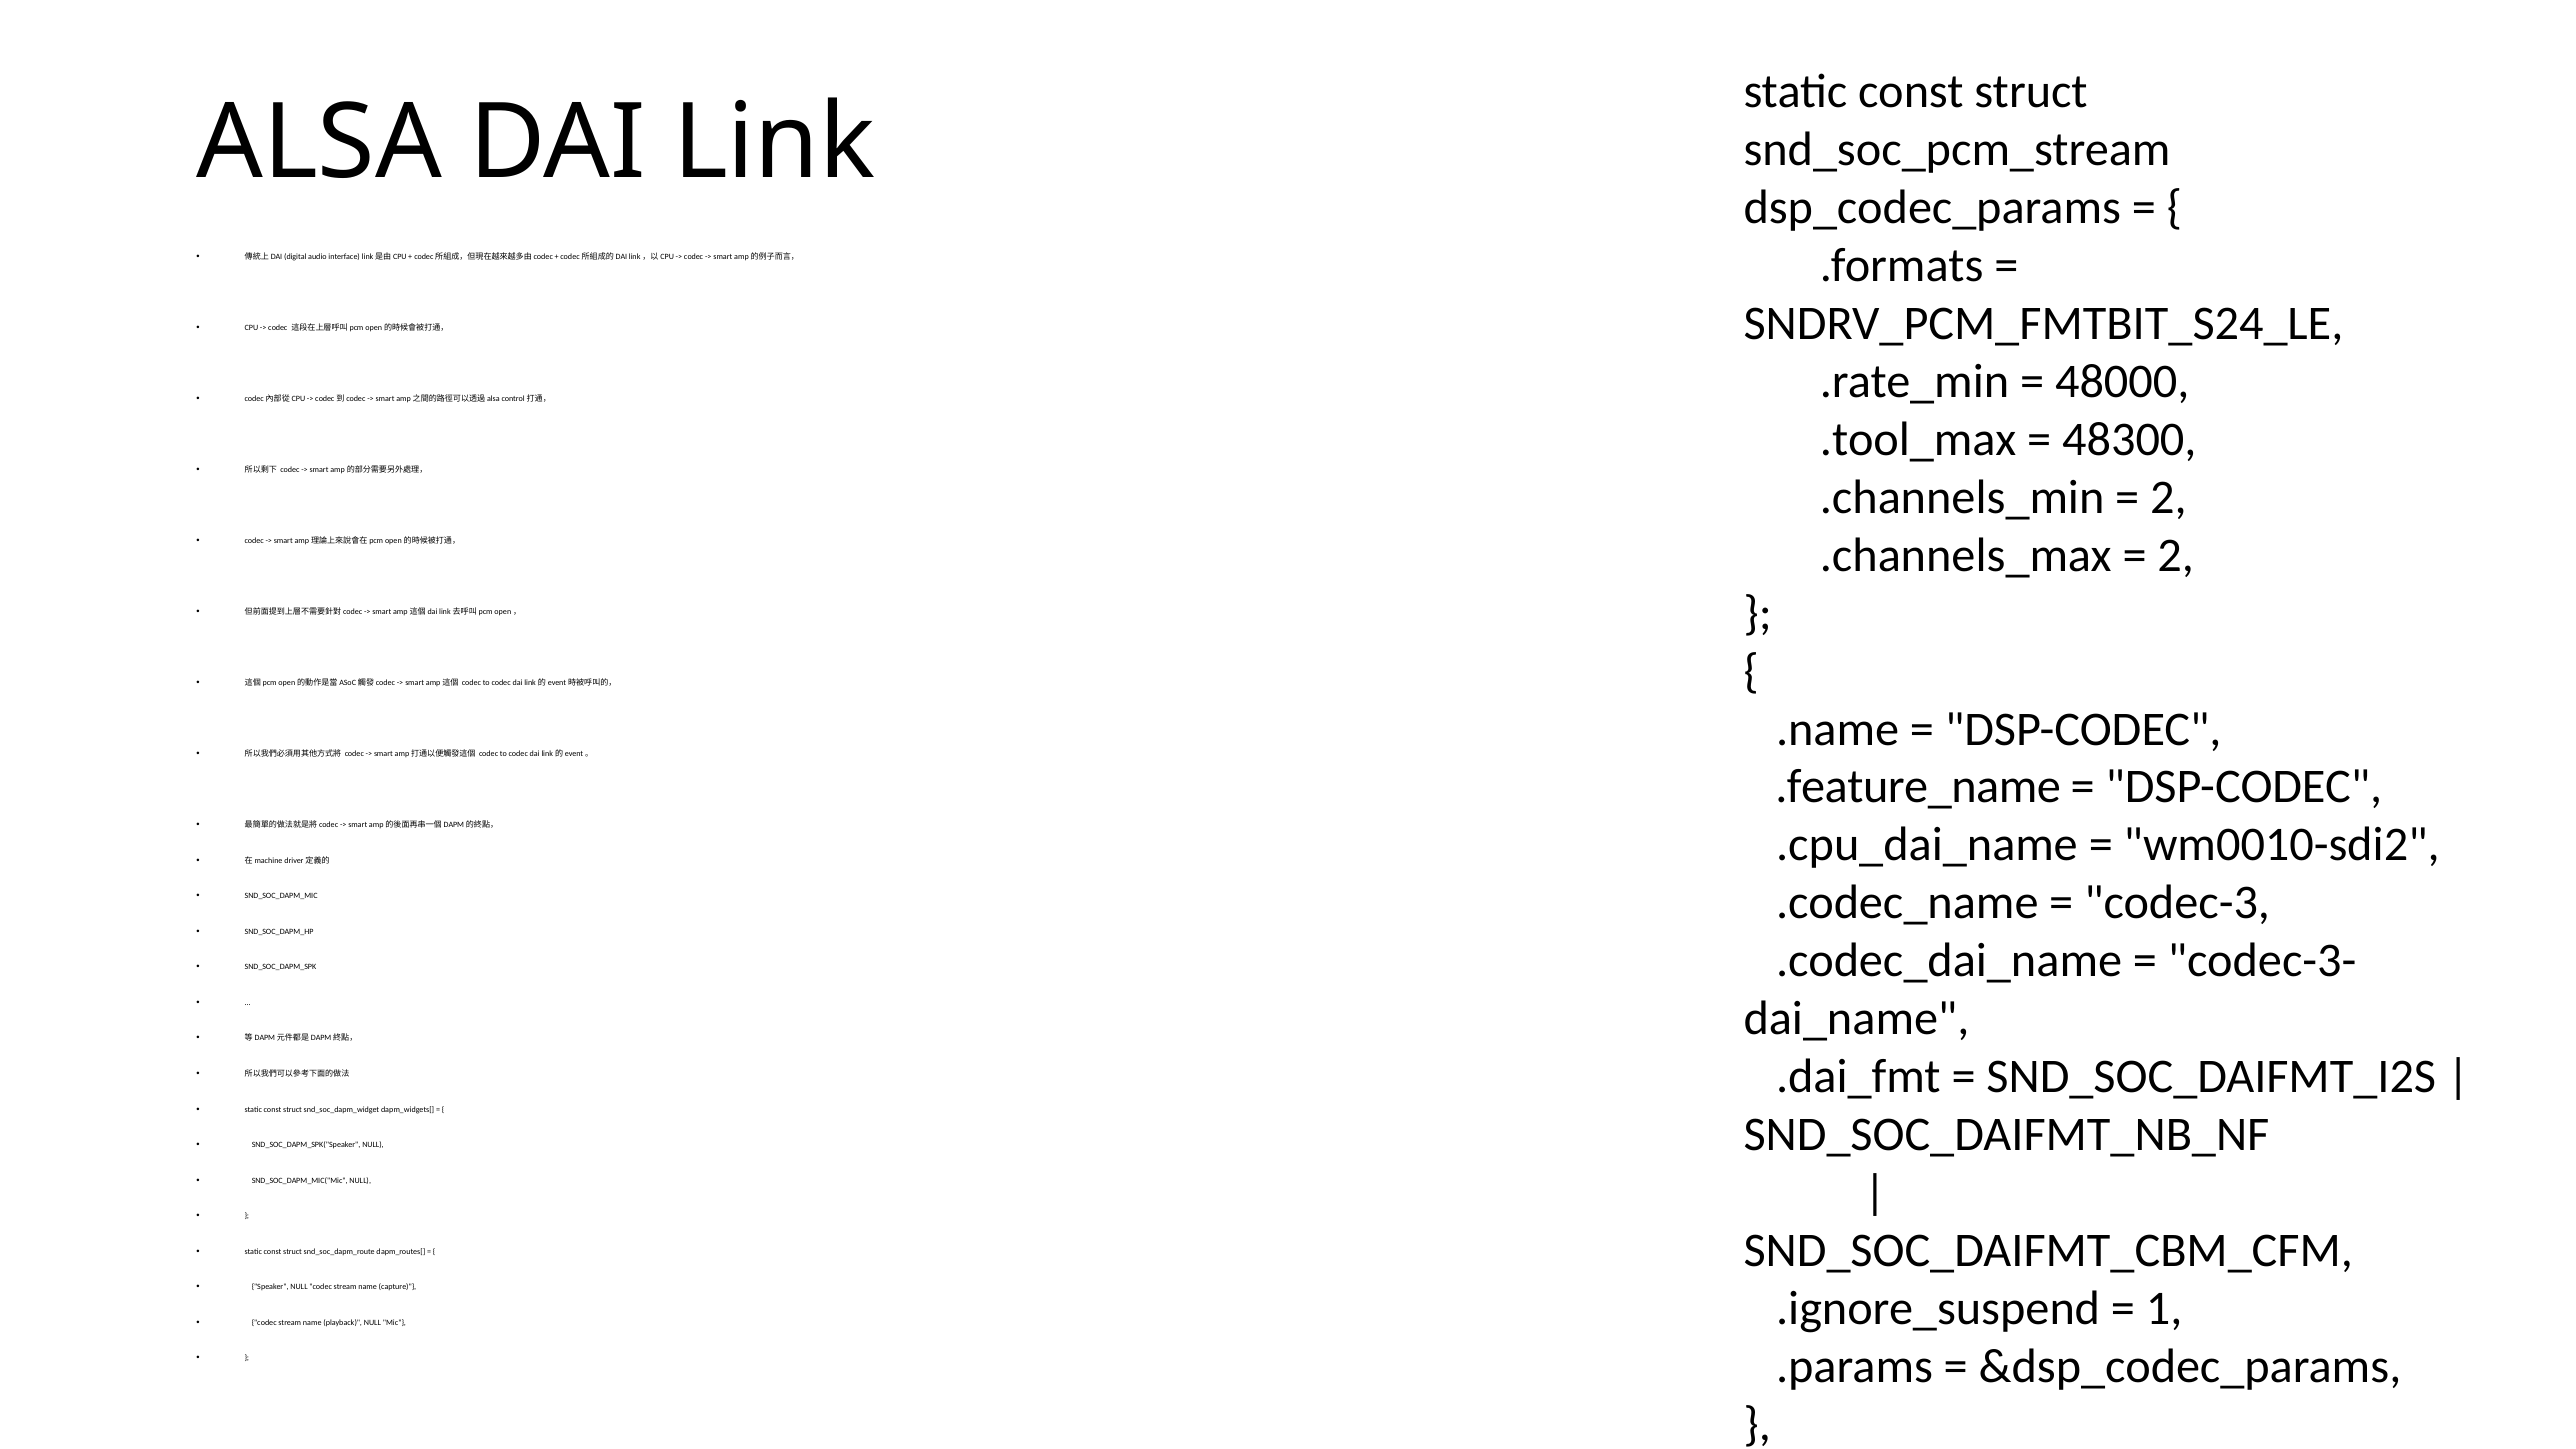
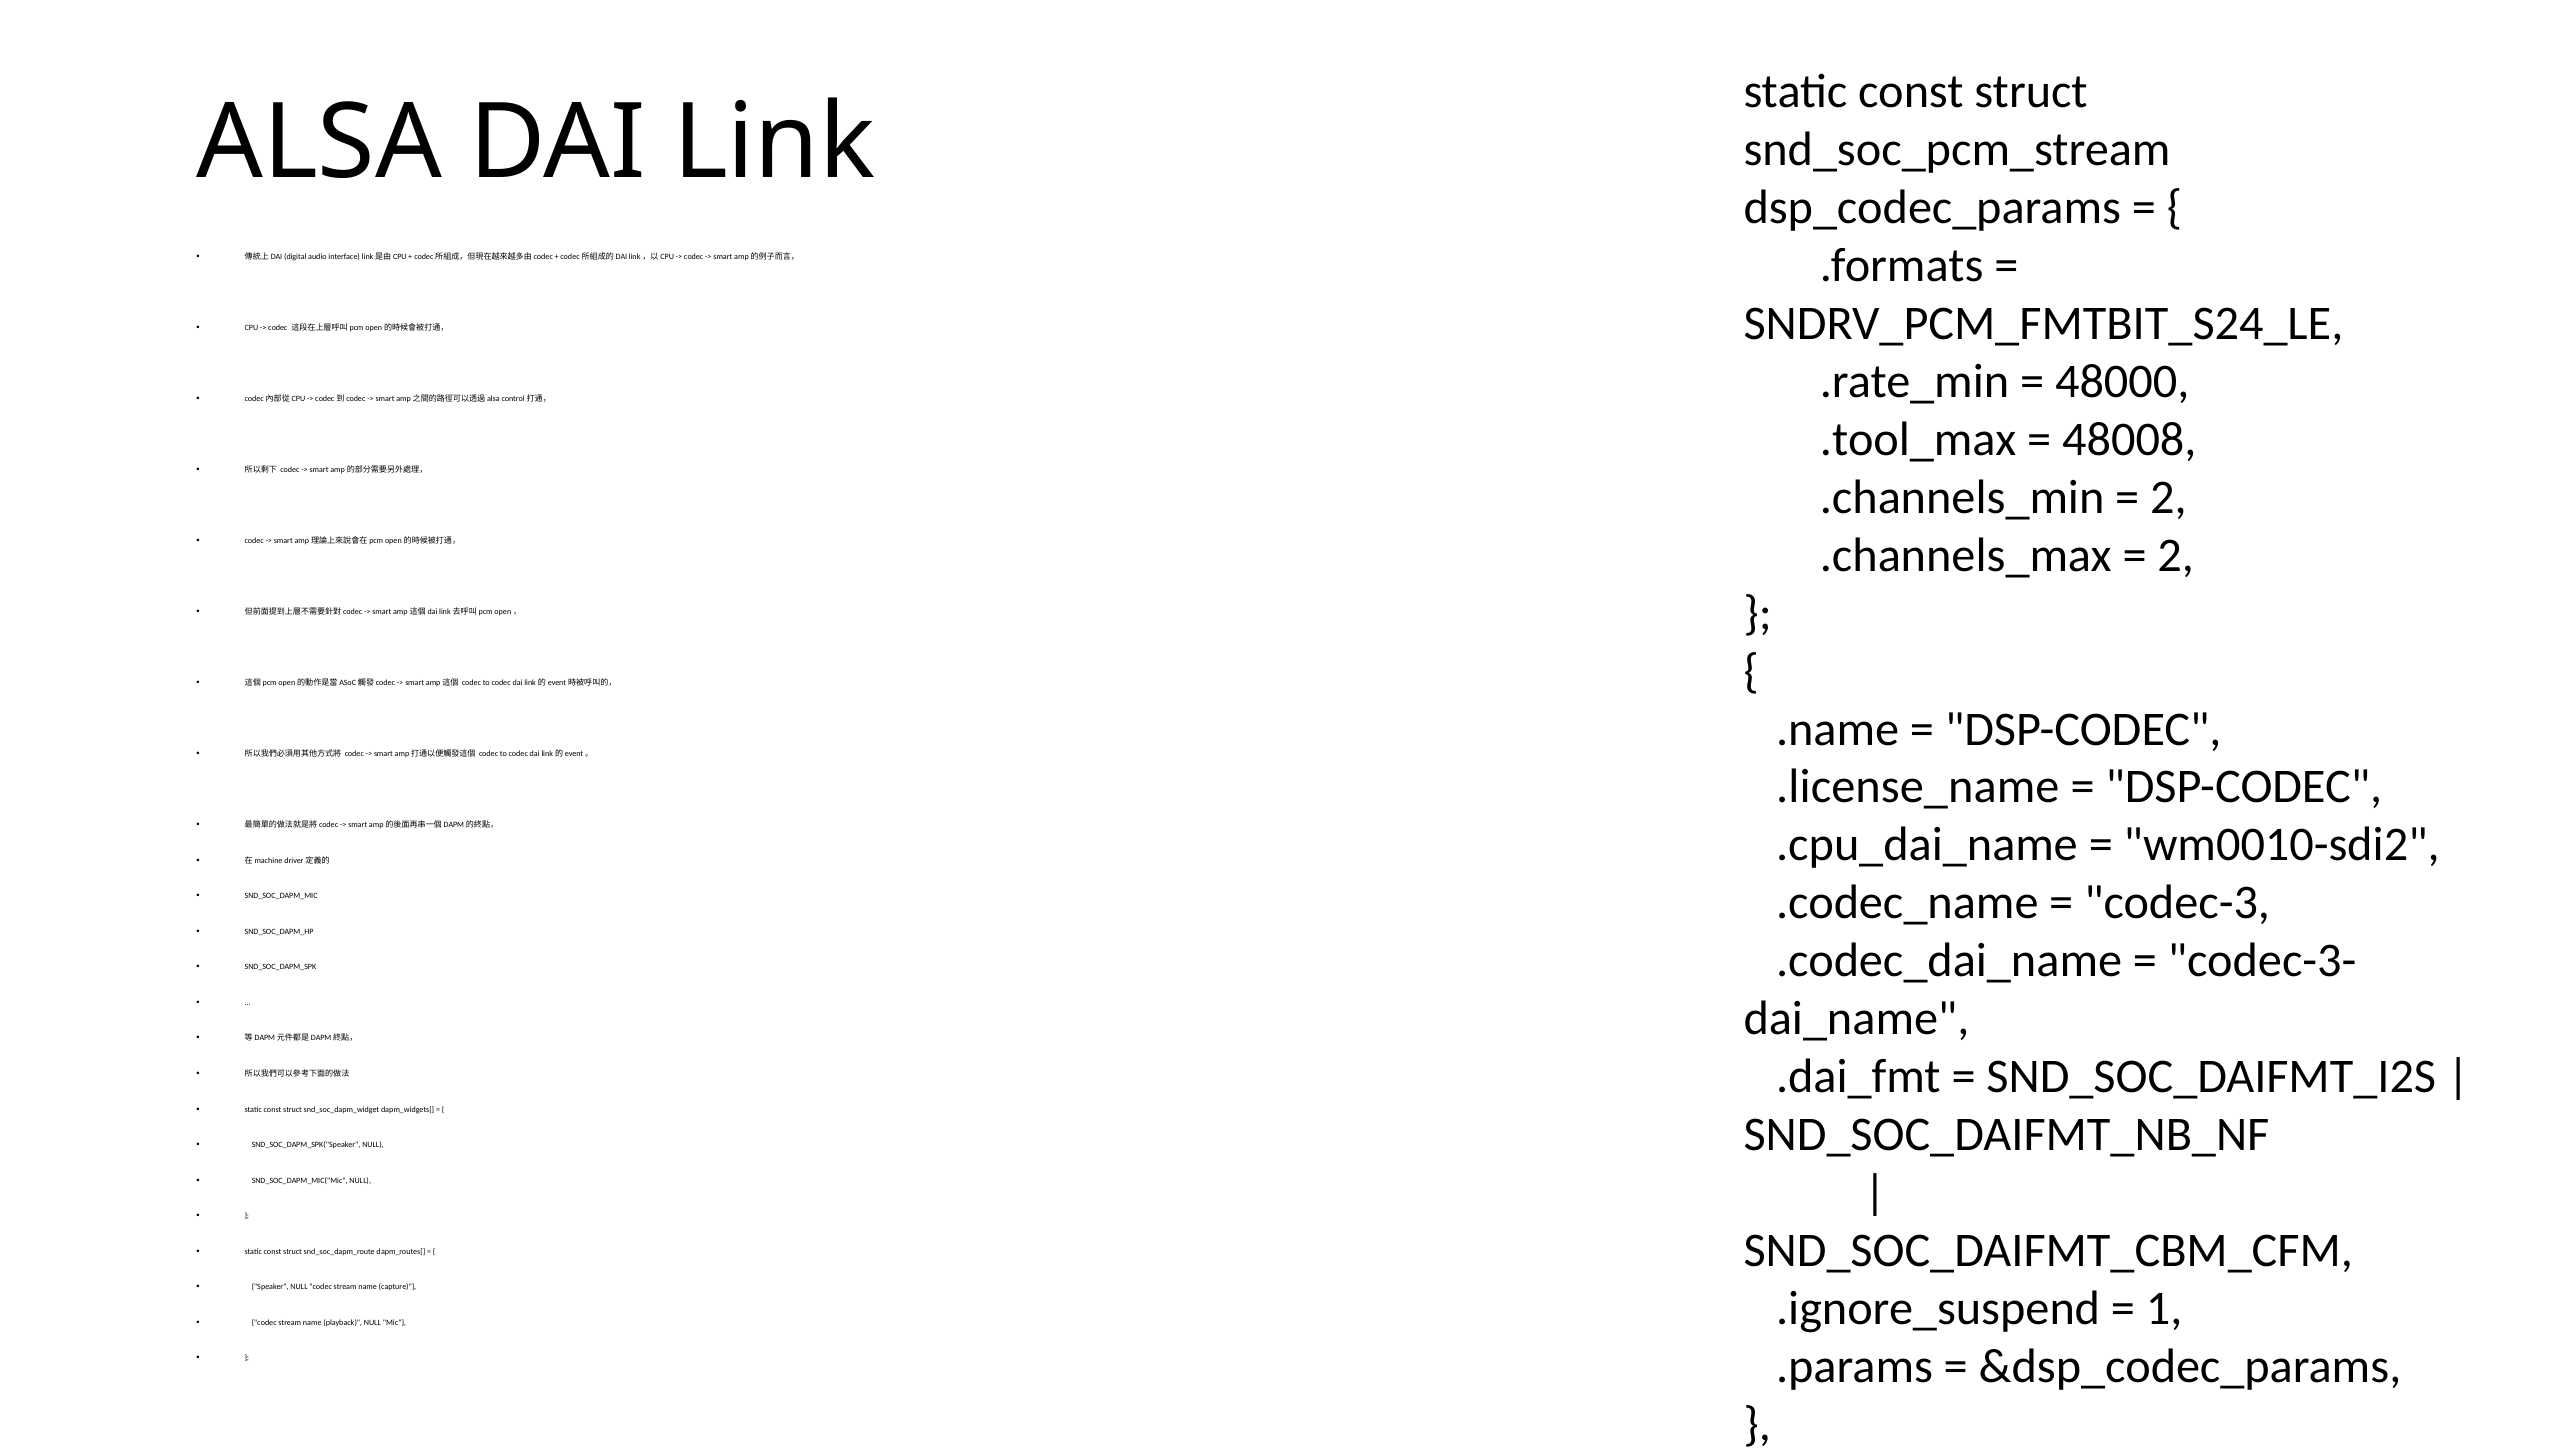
48300: 48300 -> 48008
.feature_name: .feature_name -> .license_name
